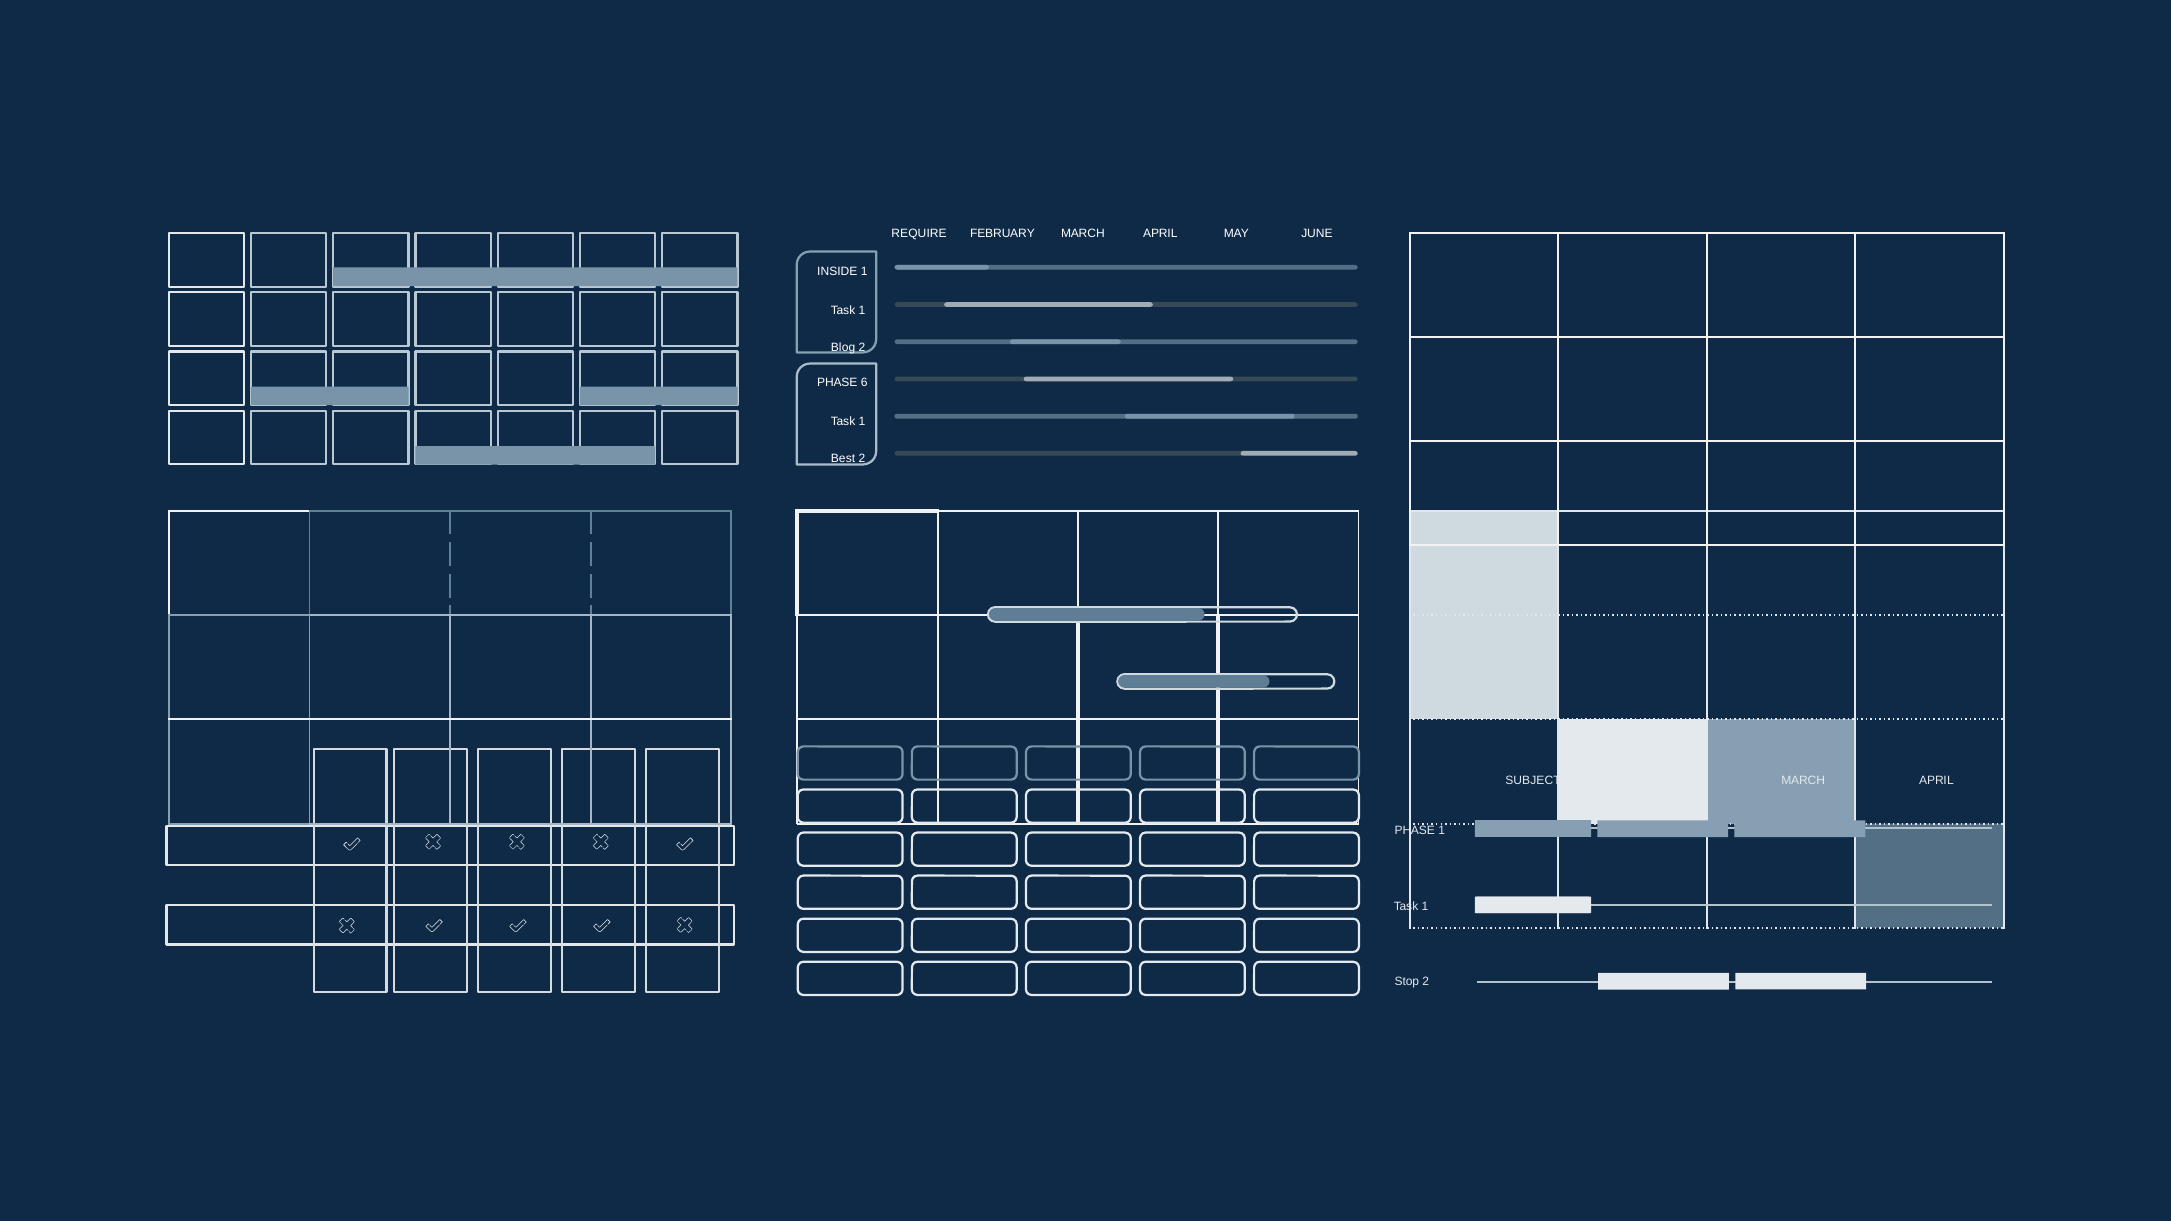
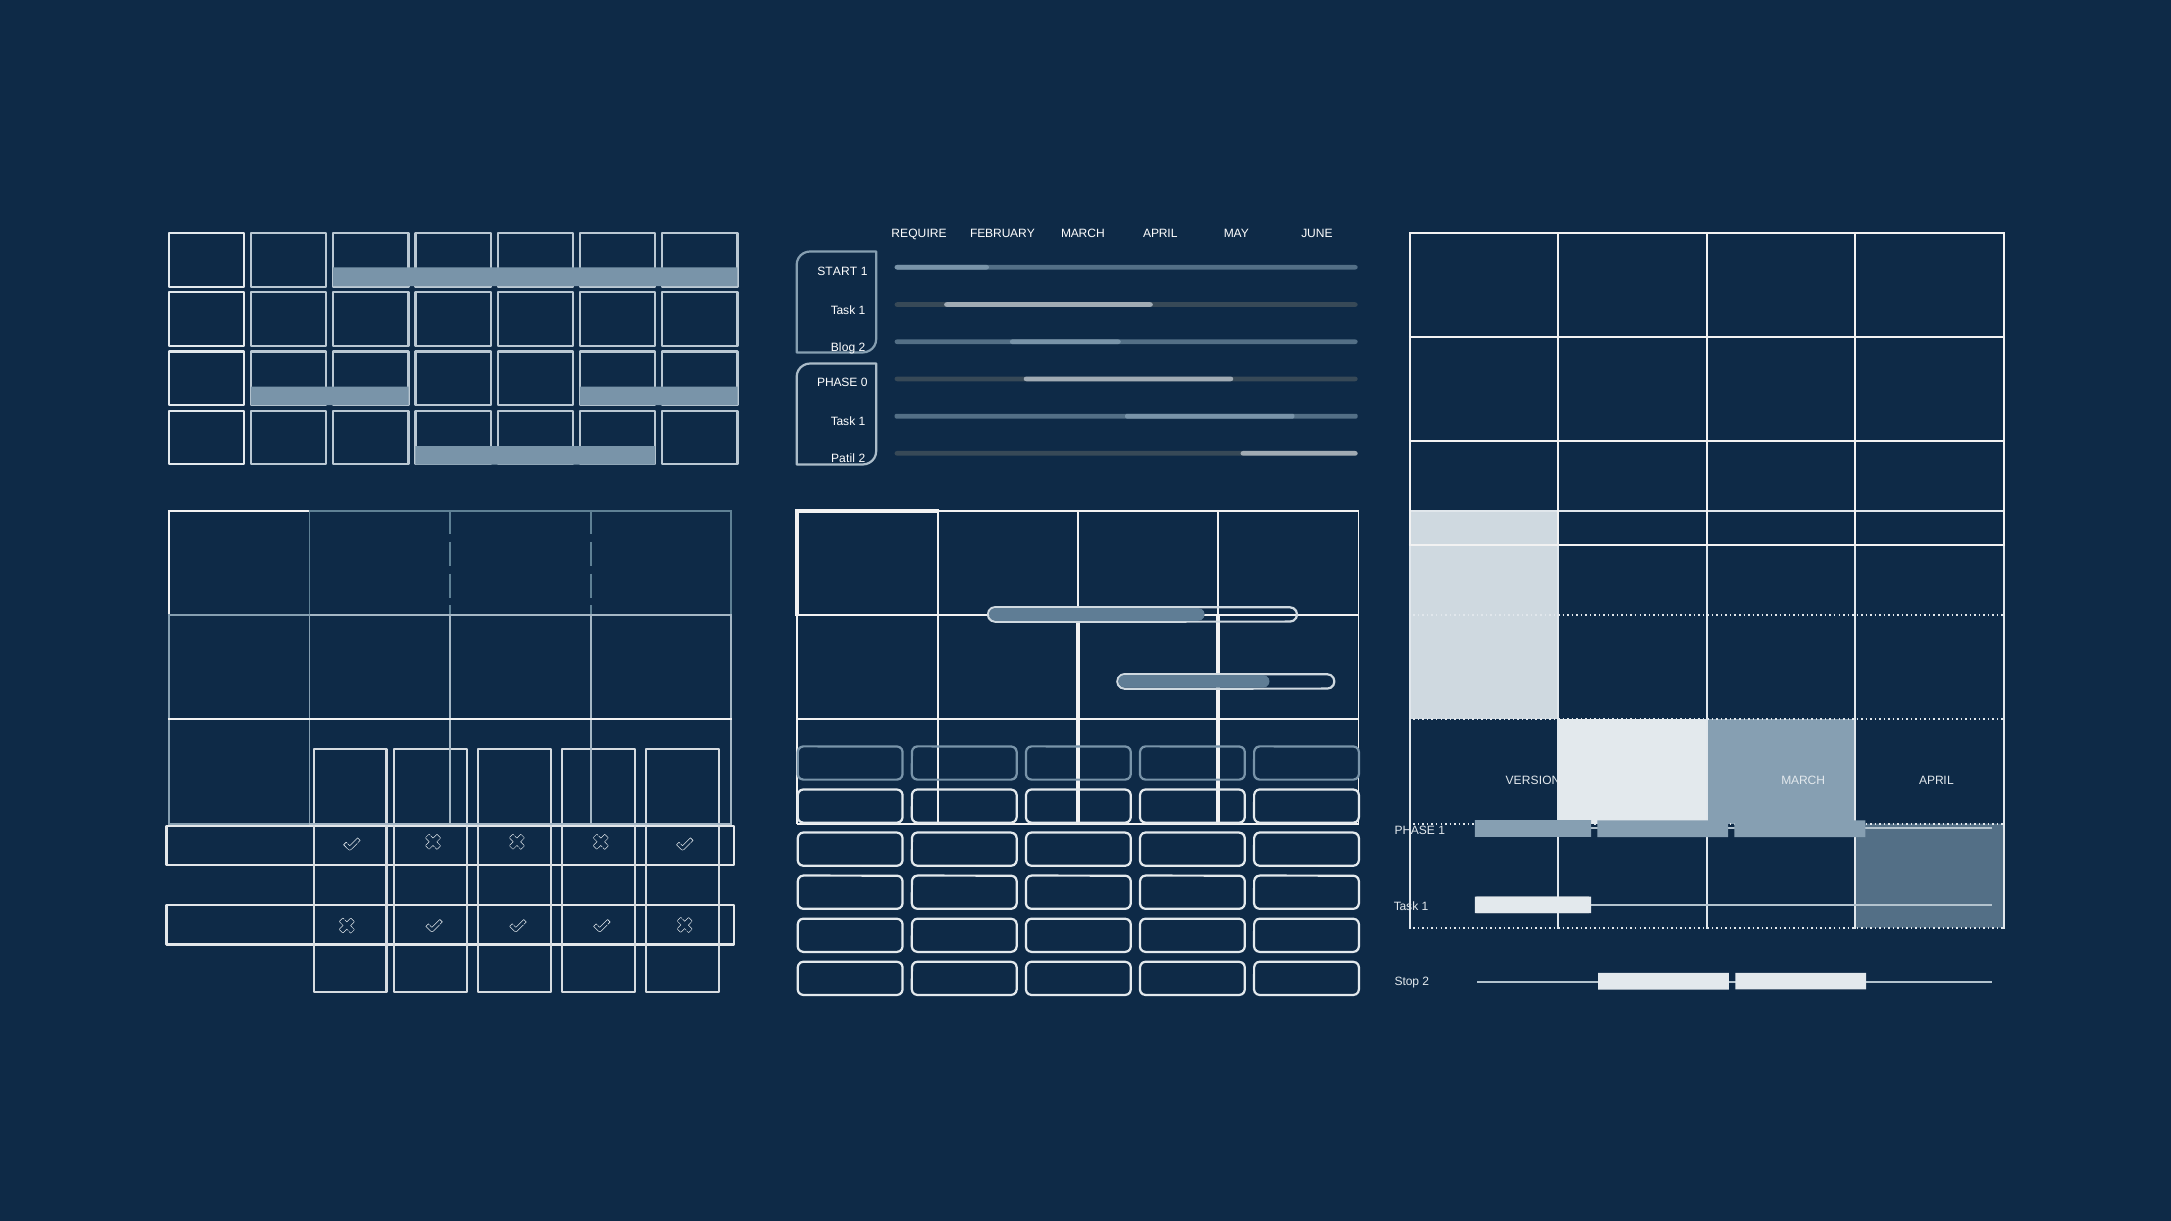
INSIDE: INSIDE -> START
6: 6 -> 0
Best: Best -> Patil
SUBJECT: SUBJECT -> VERSION
